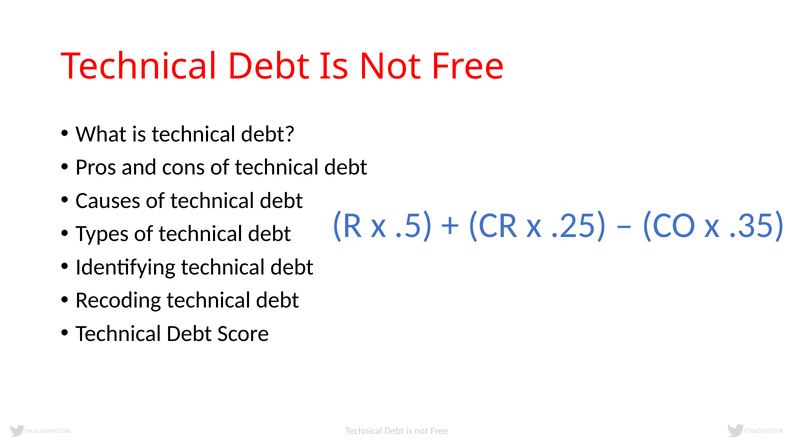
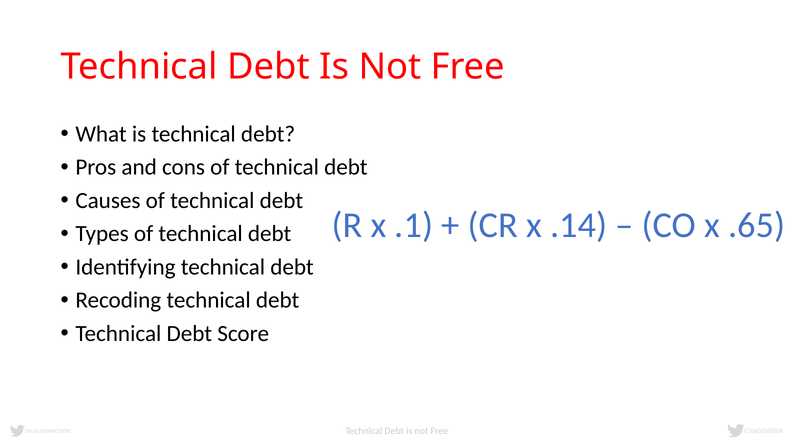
.5: .5 -> .1
.25: .25 -> .14
.35: .35 -> .65
